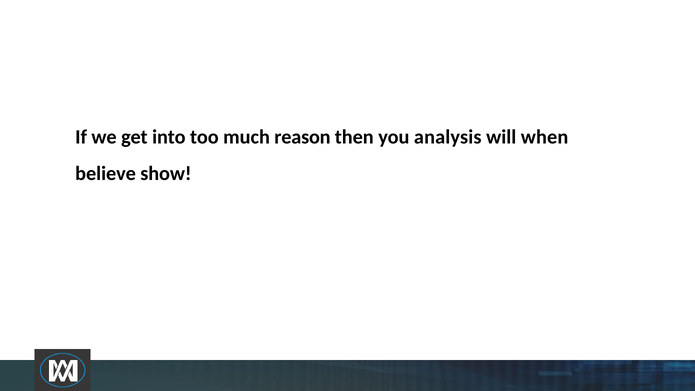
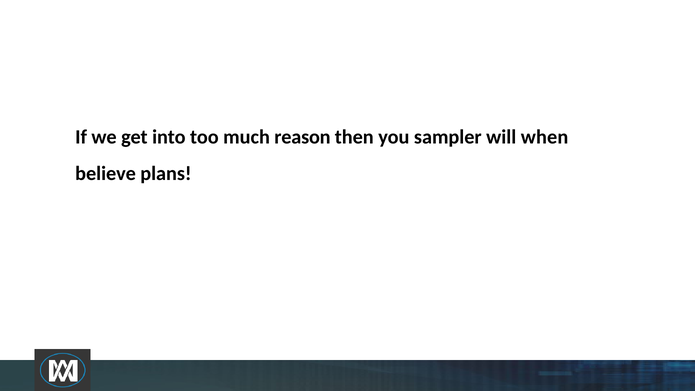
analysis: analysis -> sampler
show: show -> plans
